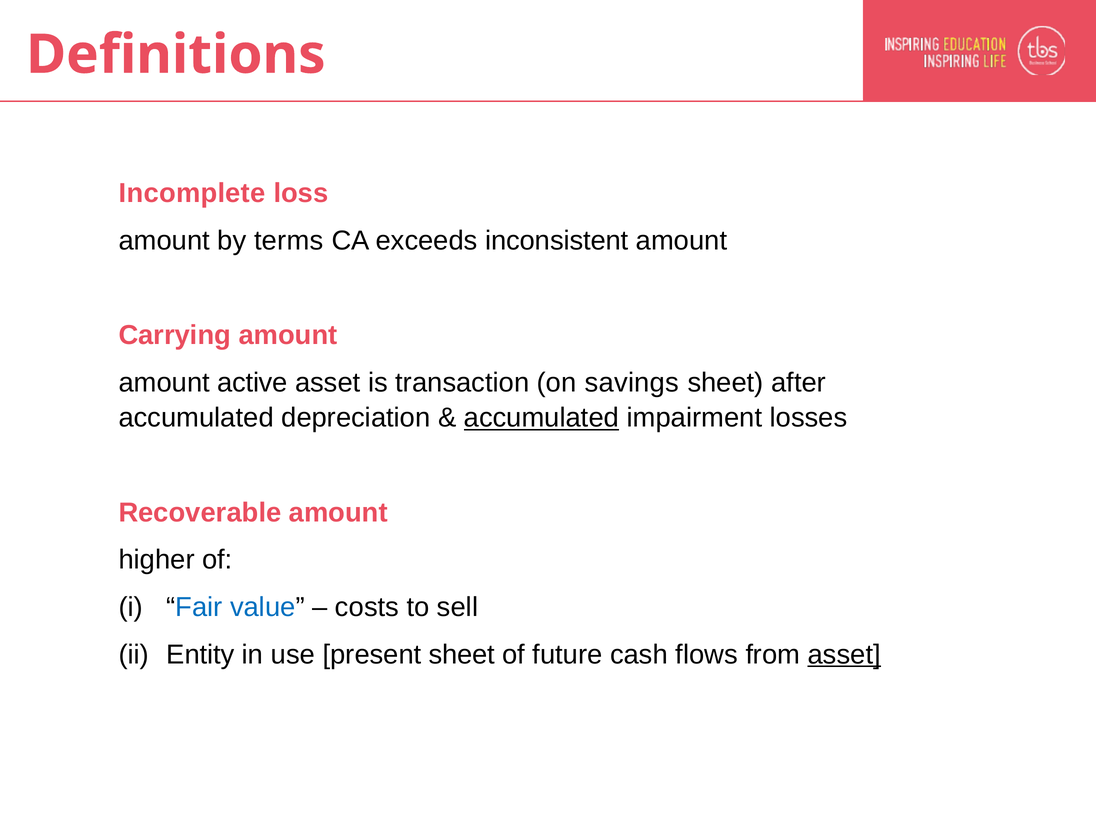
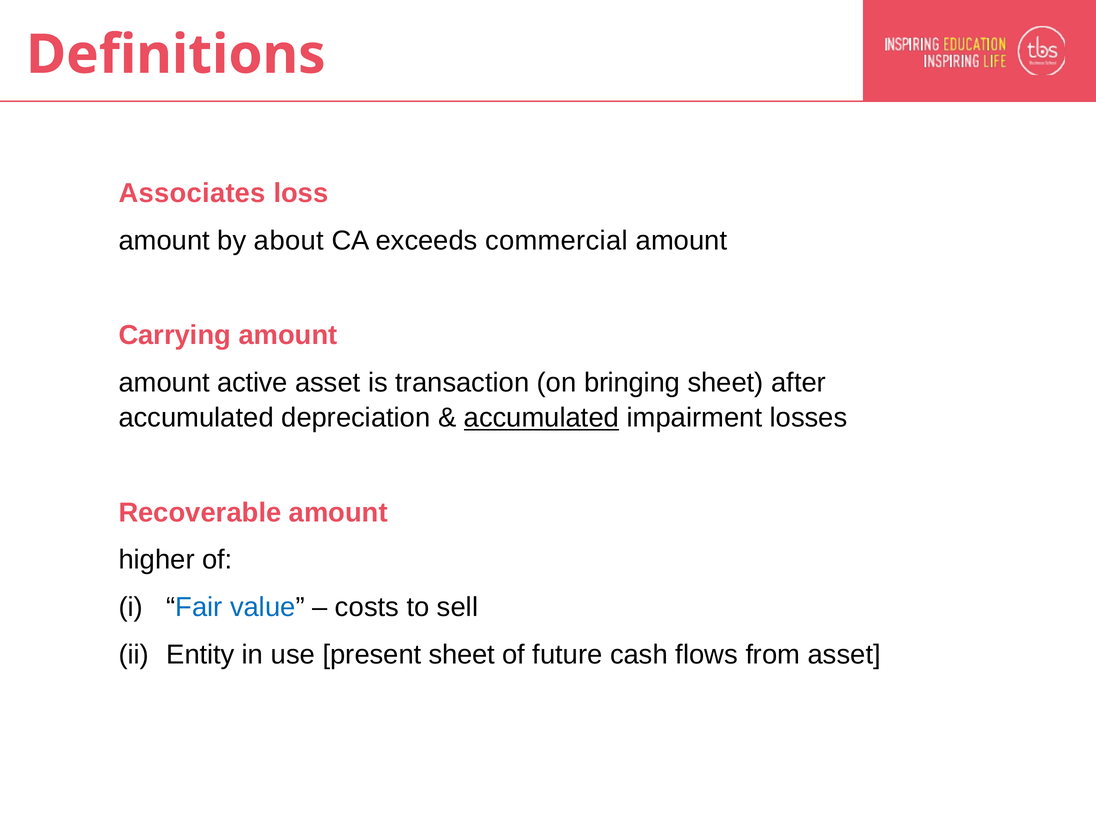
Incomplete: Incomplete -> Associates
terms: terms -> about
inconsistent: inconsistent -> commercial
savings: savings -> bringing
asset at (844, 655) underline: present -> none
